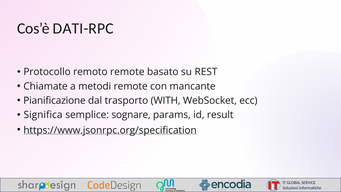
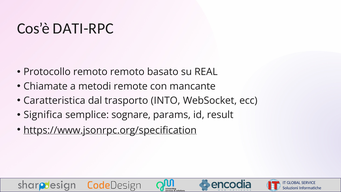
remoto remote: remote -> remoto
REST: REST -> REAL
Pianificazione: Pianificazione -> Caratteristica
WITH: WITH -> INTO
